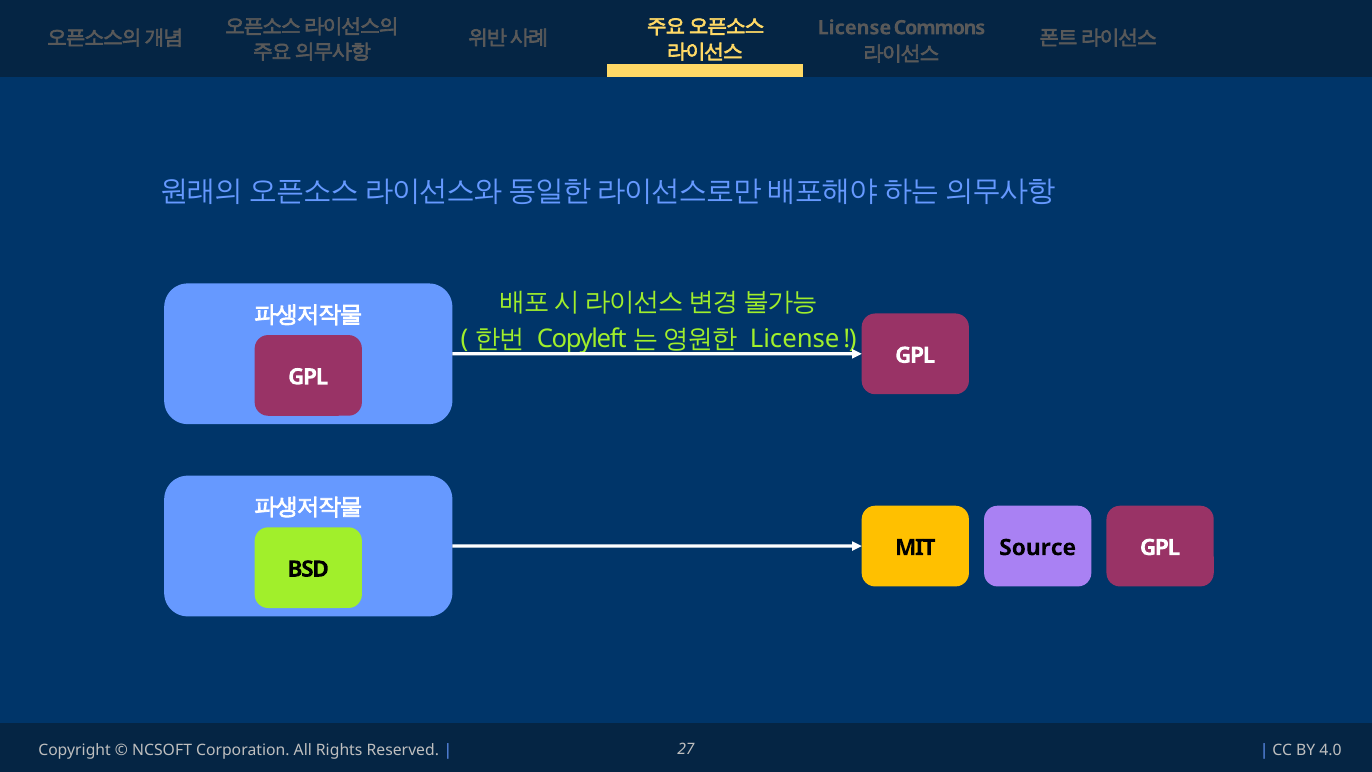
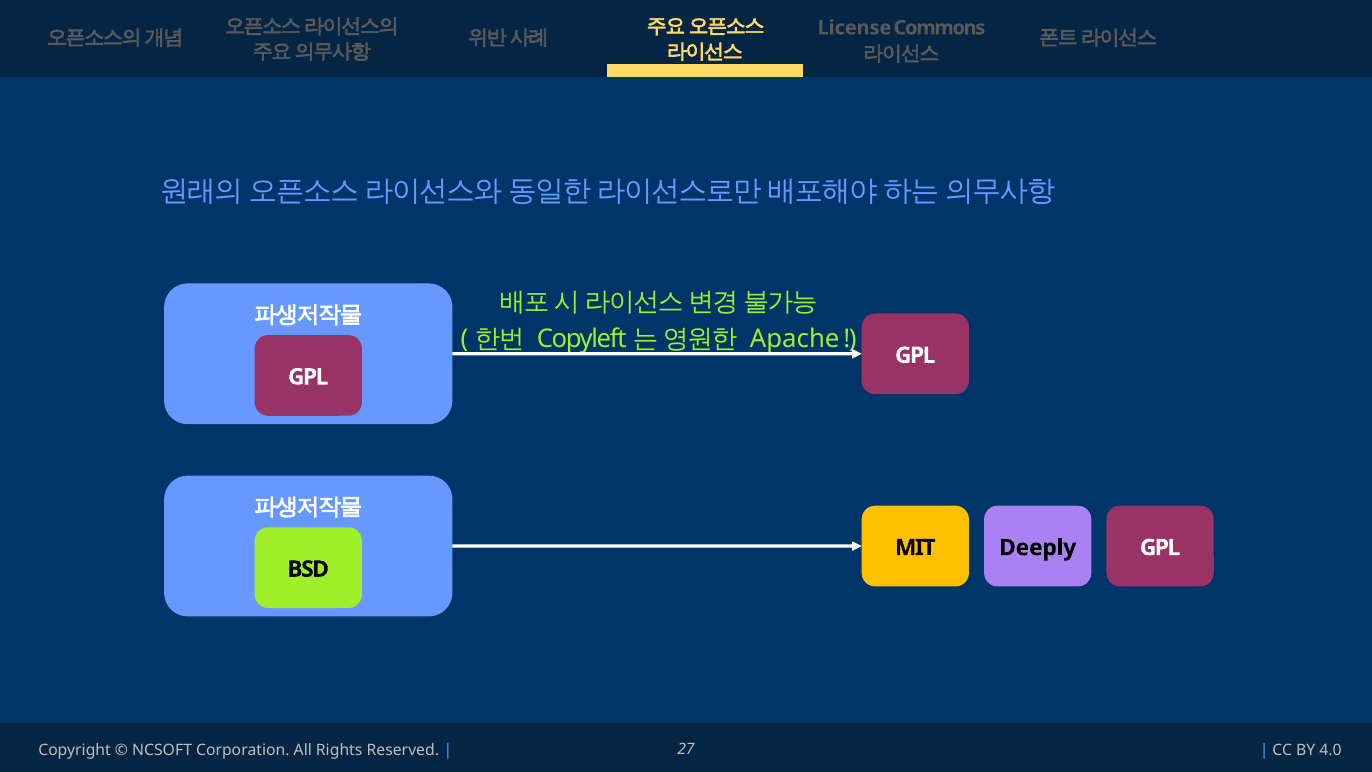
License at (795, 339): License -> Apache
Source: Source -> Deeply
